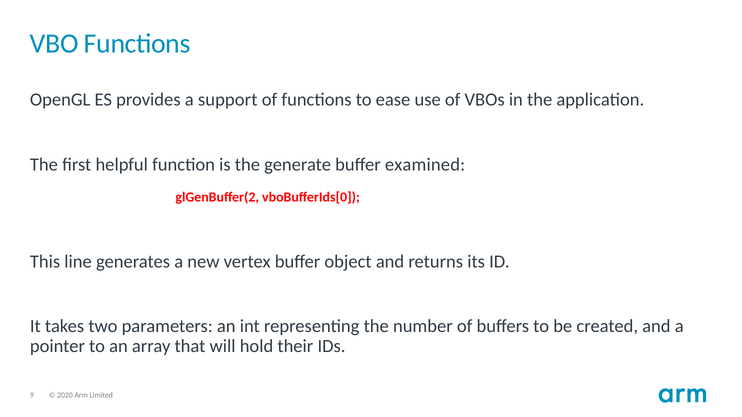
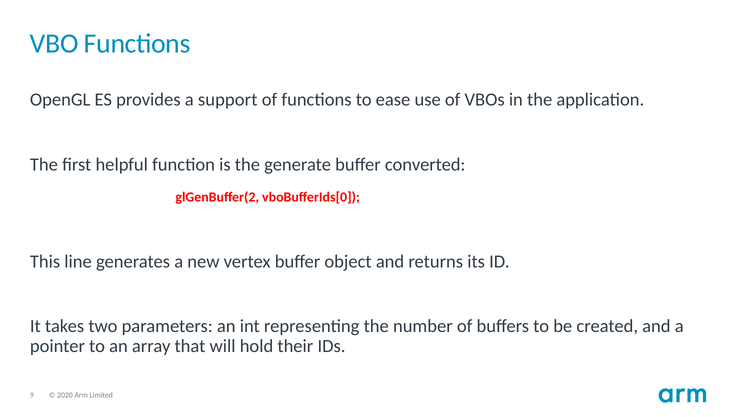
examined: examined -> converted
